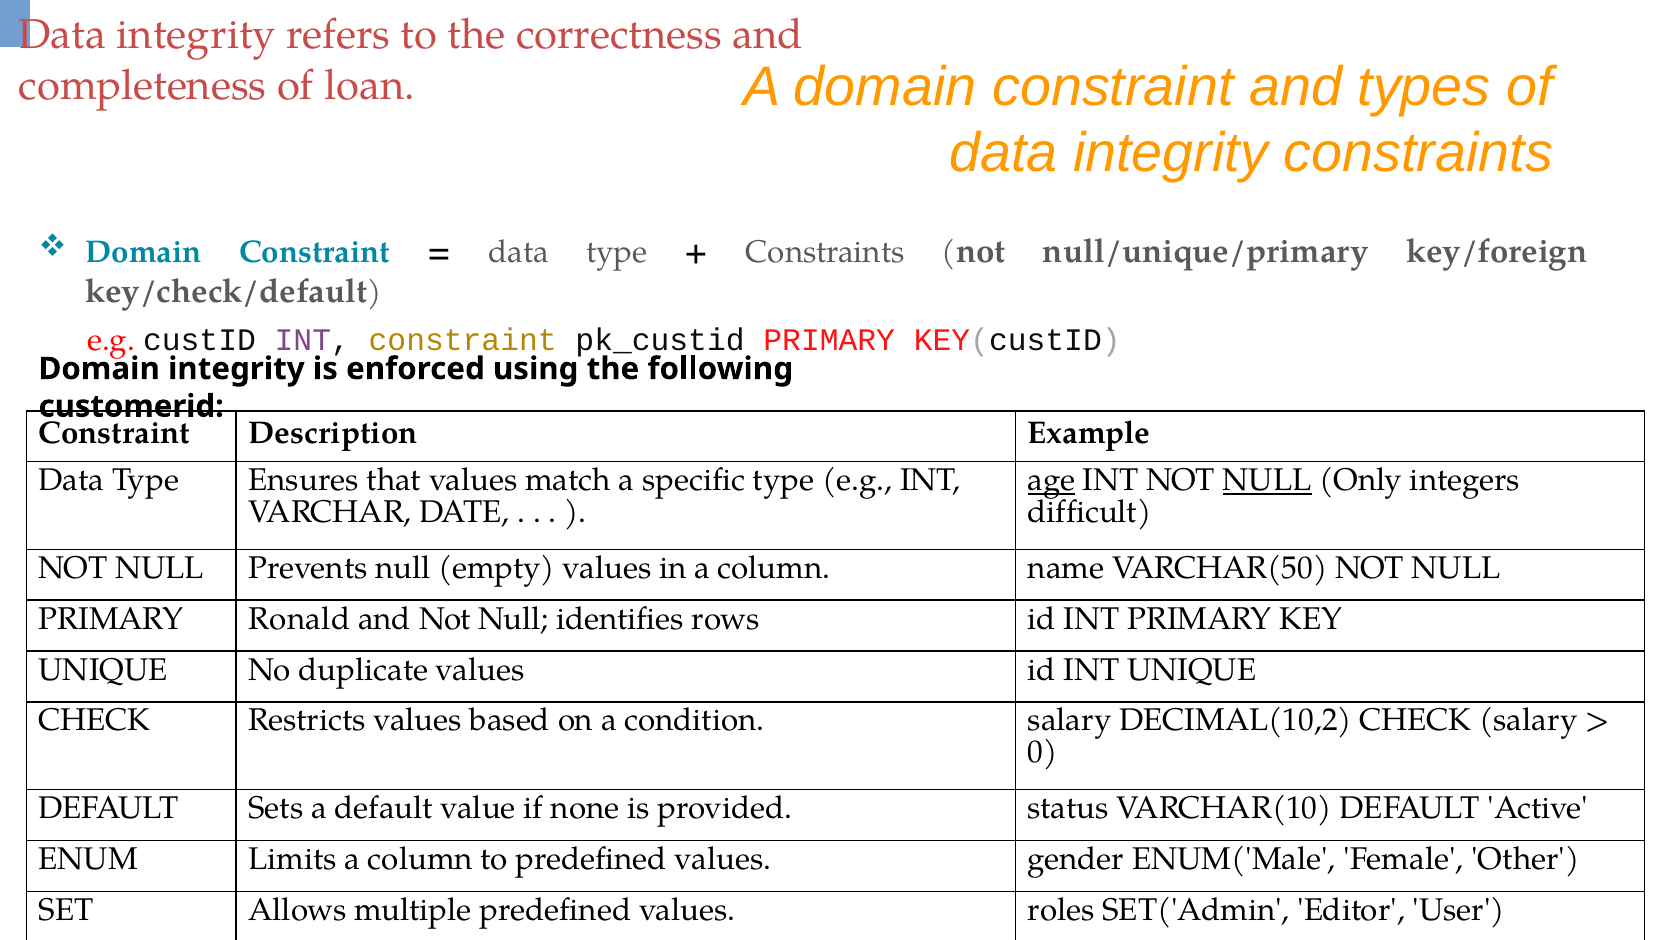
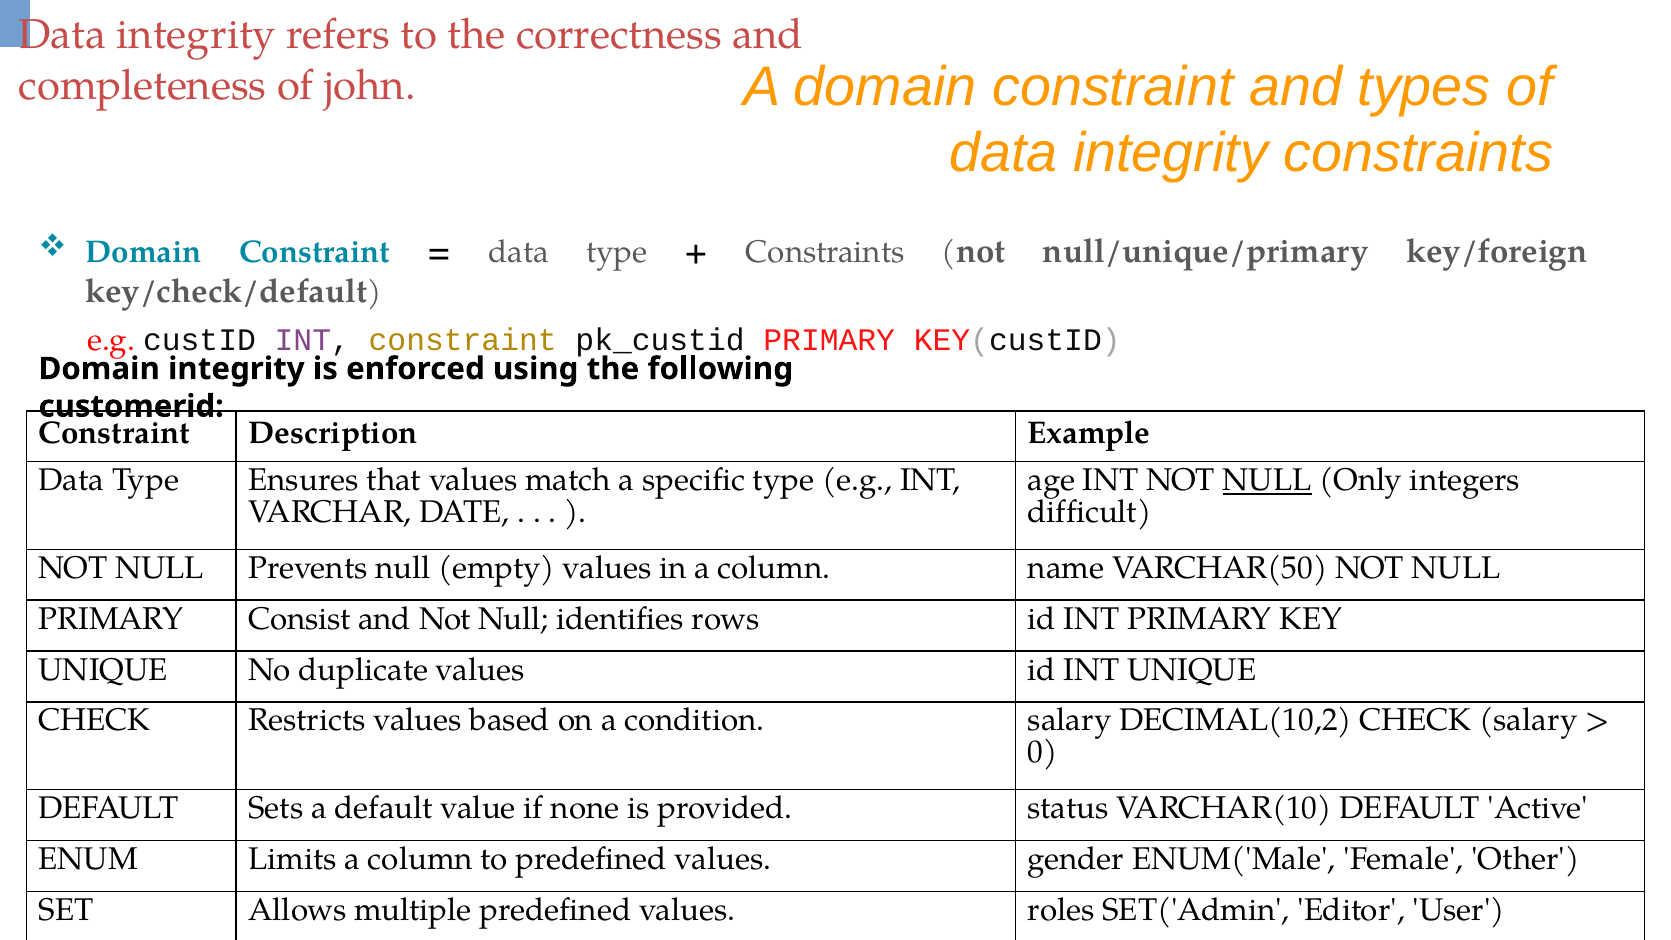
loan: loan -> john
age underline: present -> none
Ronald: Ronald -> Consist
